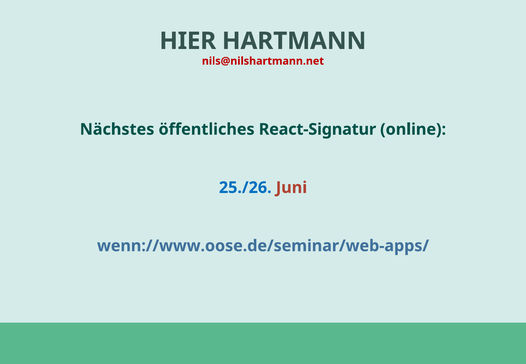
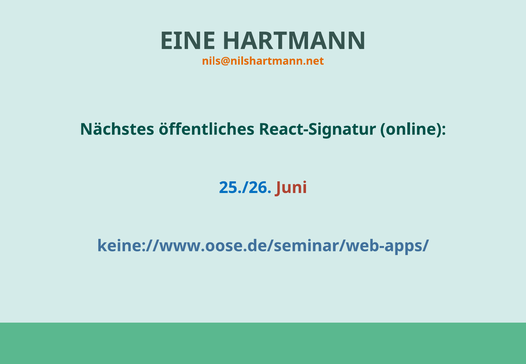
HIER: HIER -> EINE
nils@nilshartmann.net colour: red -> orange
wenn://www.oose.de/seminar/web-apps/: wenn://www.oose.de/seminar/web-apps/ -> keine://www.oose.de/seminar/web-apps/
